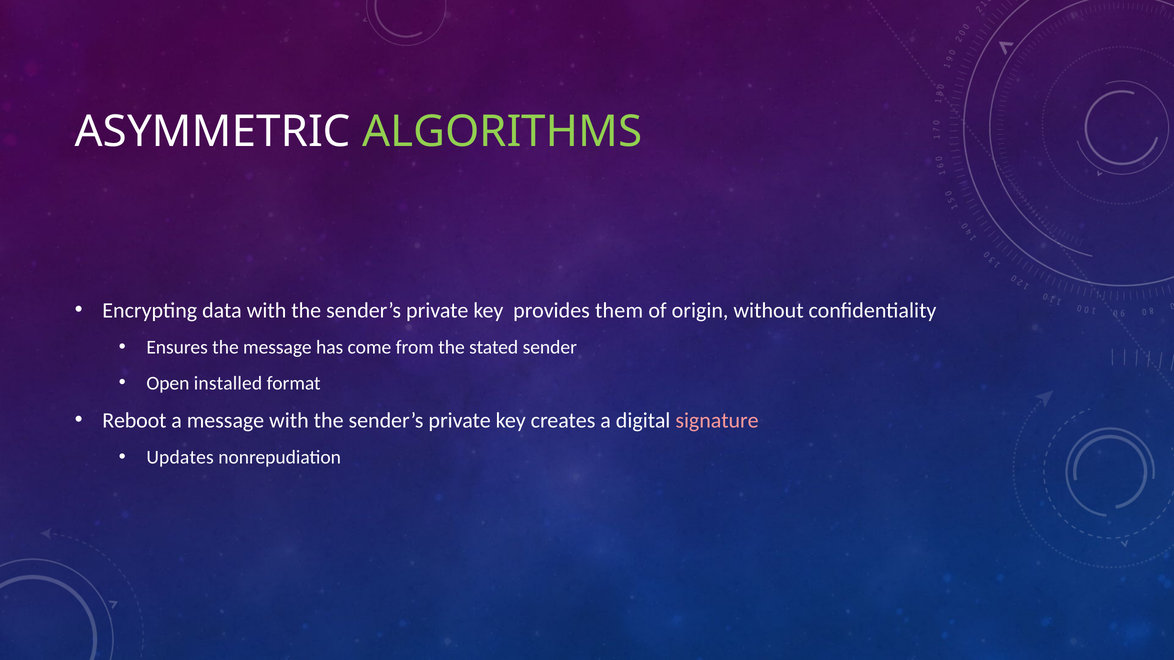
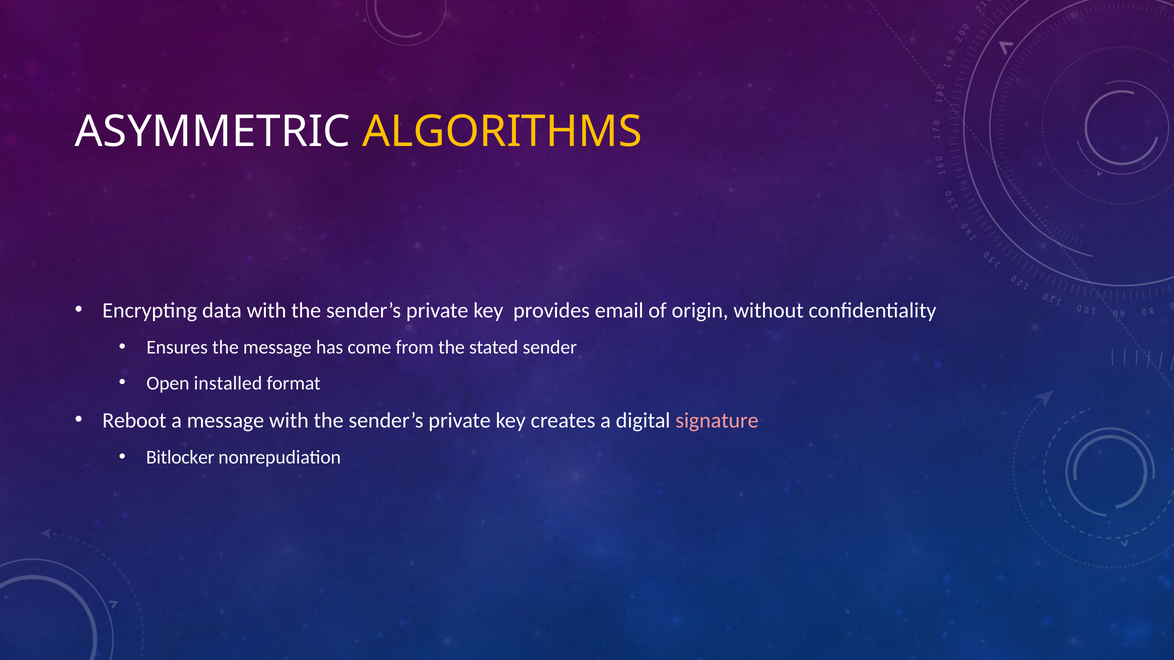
ALGORITHMS colour: light green -> yellow
them: them -> email
Updates: Updates -> Bitlocker
